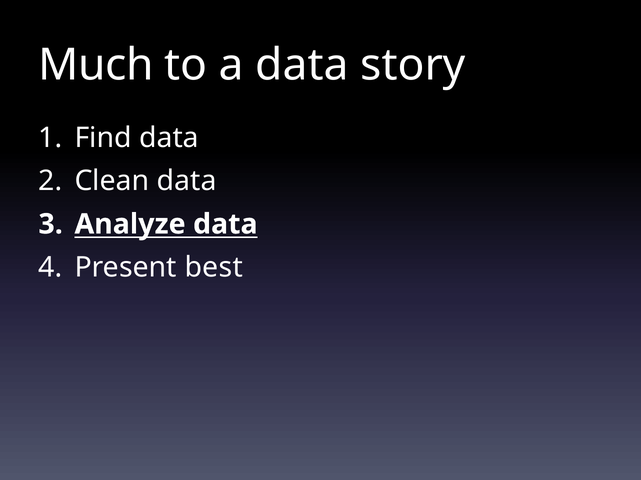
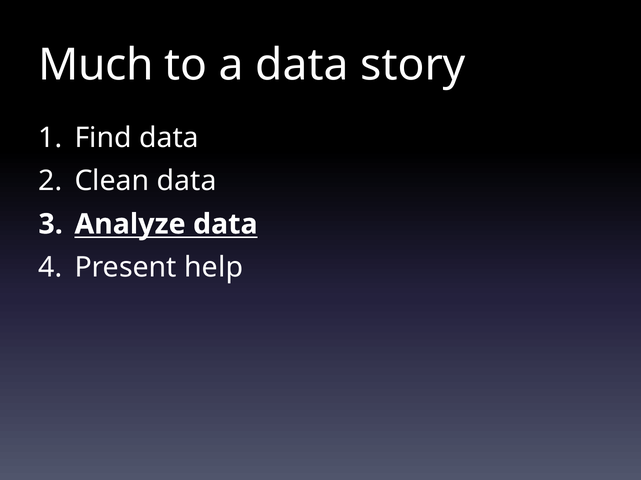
best: best -> help
